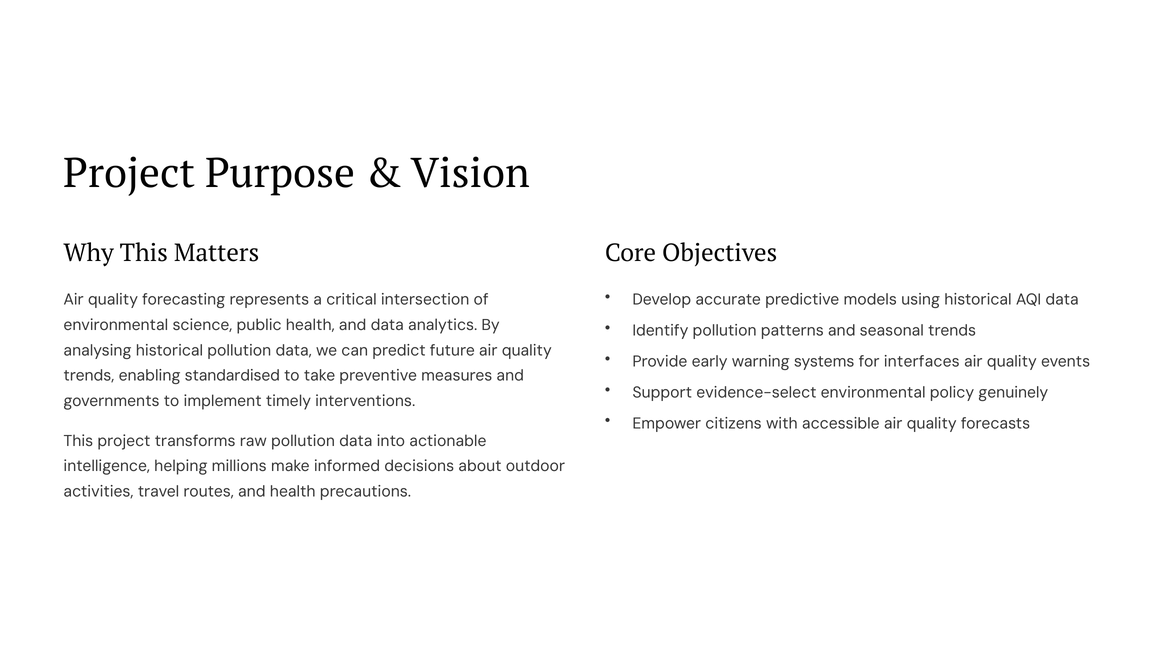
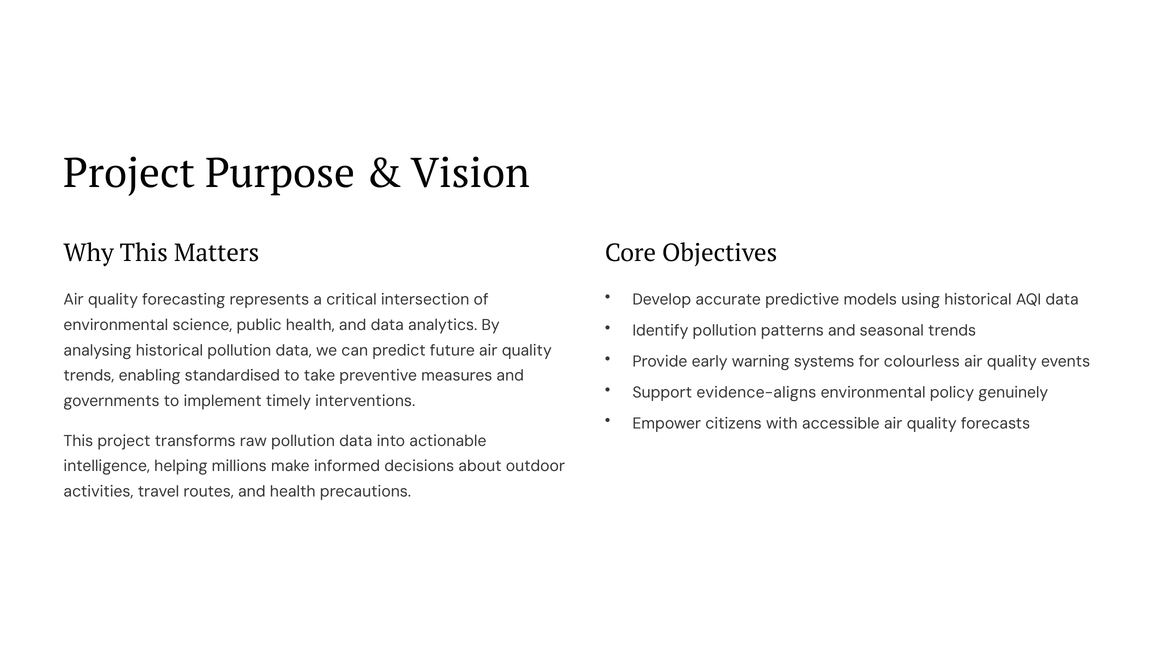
interfaces: interfaces -> colourless
evidence-select: evidence-select -> evidence-aligns
